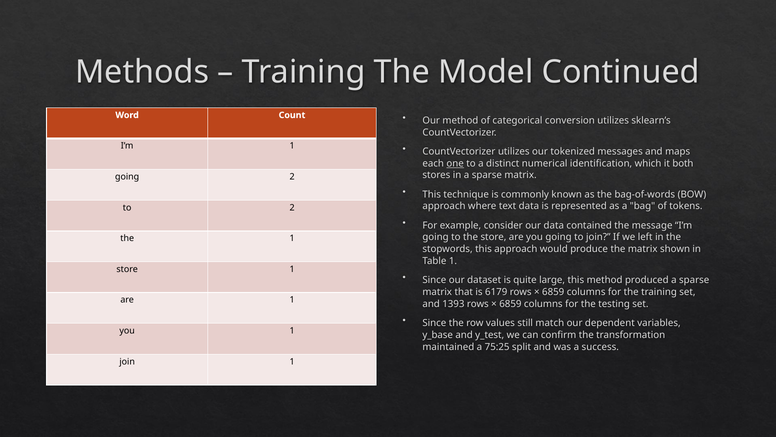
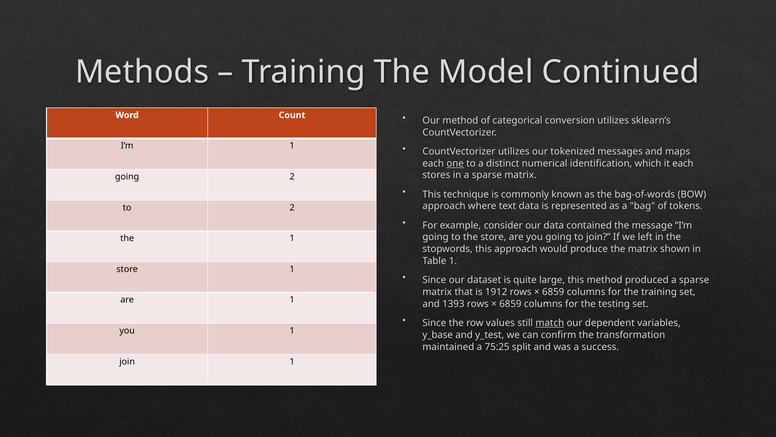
it both: both -> each
6179: 6179 -> 1912
match underline: none -> present
